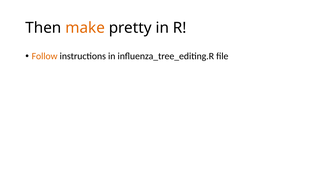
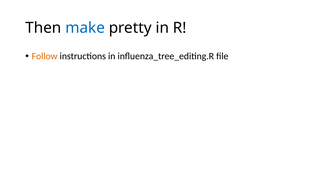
make colour: orange -> blue
